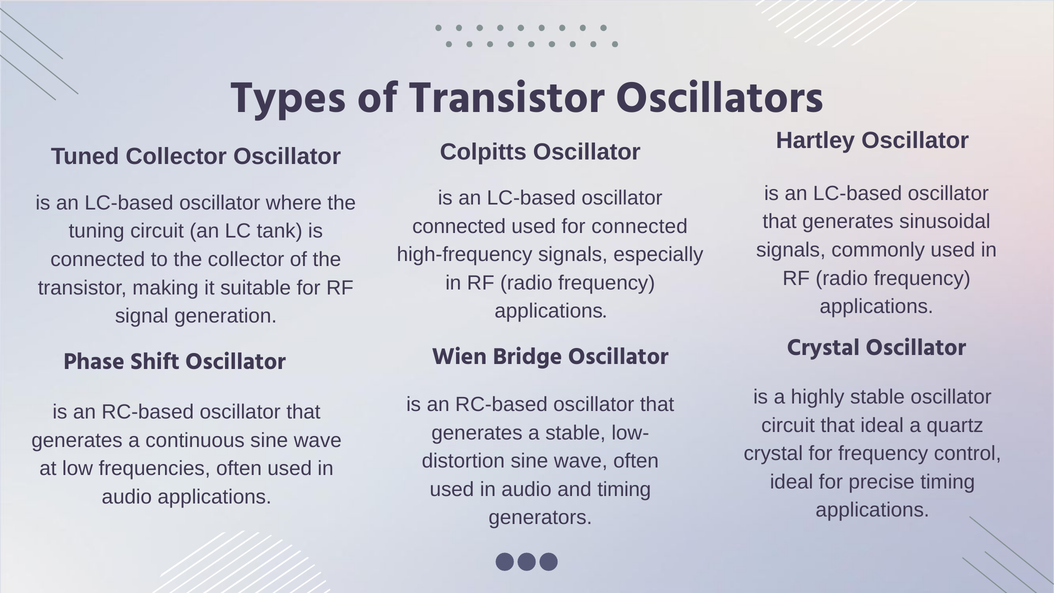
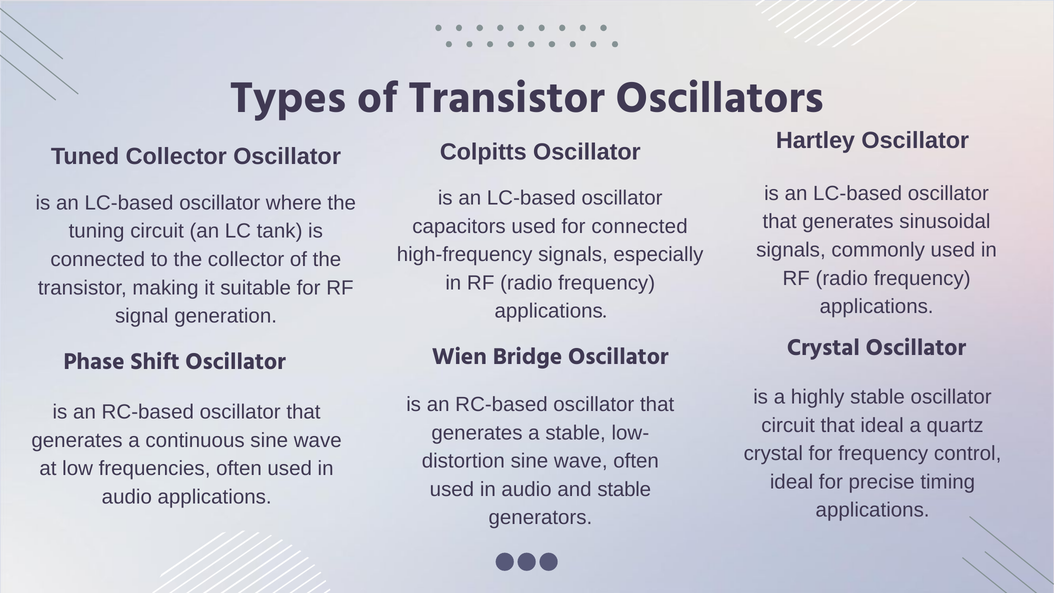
connected at (459, 226): connected -> capacitors
and timing: timing -> stable
